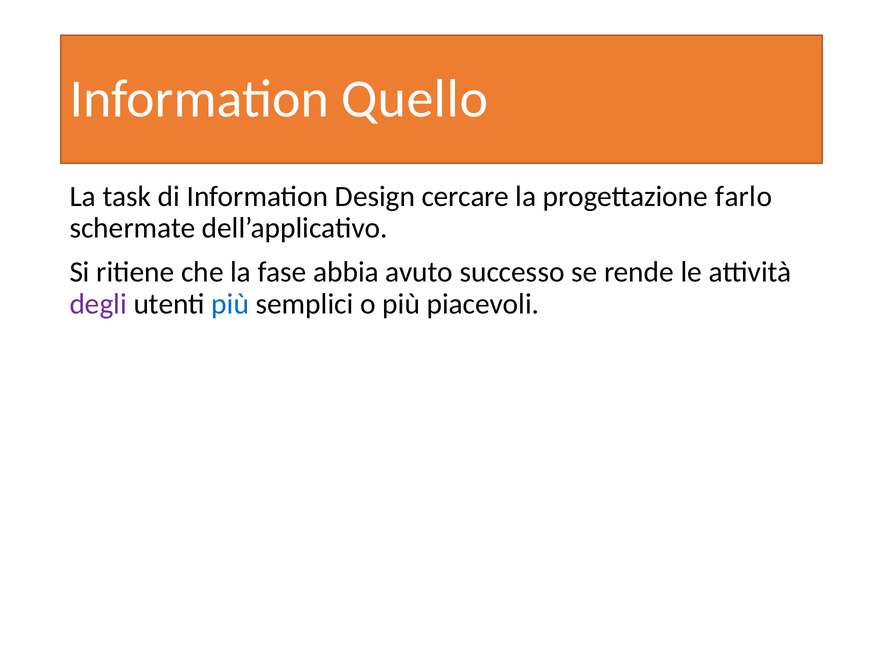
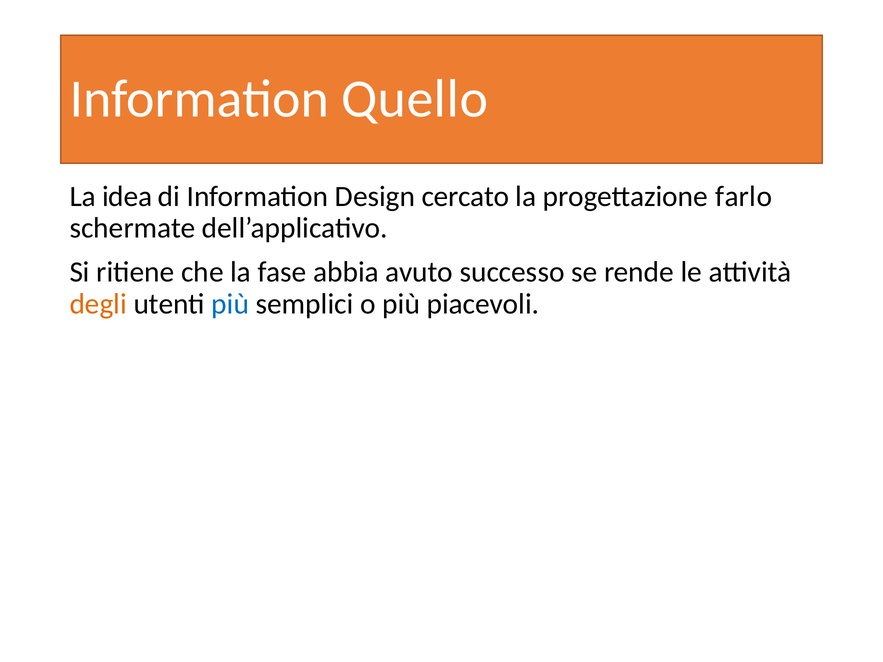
task: task -> idea
cercare: cercare -> cercato
degli colour: purple -> orange
